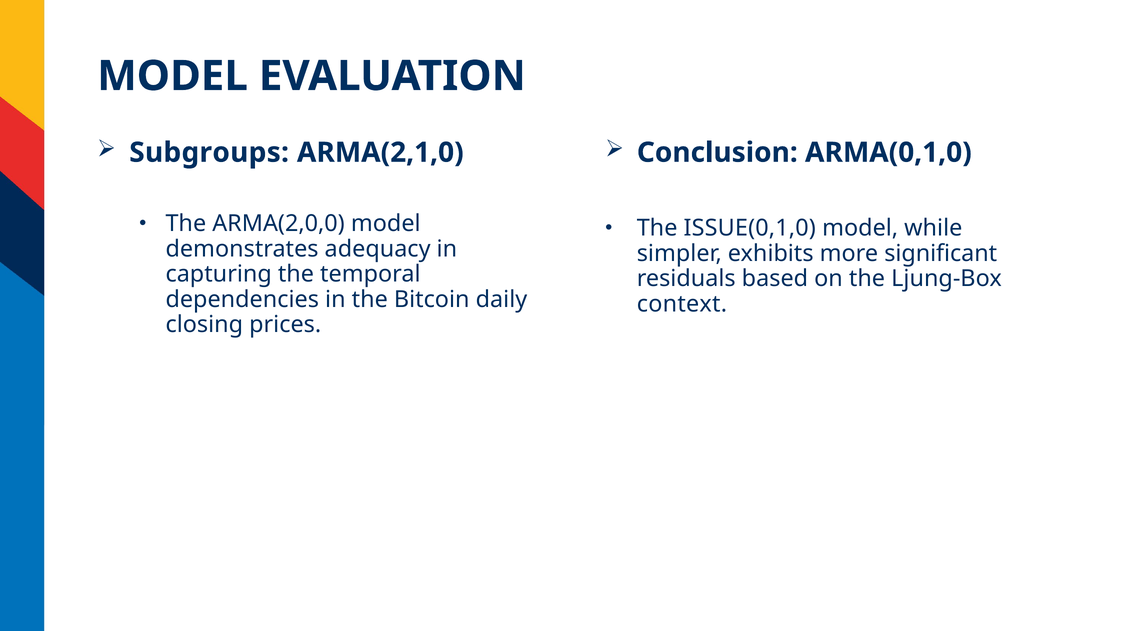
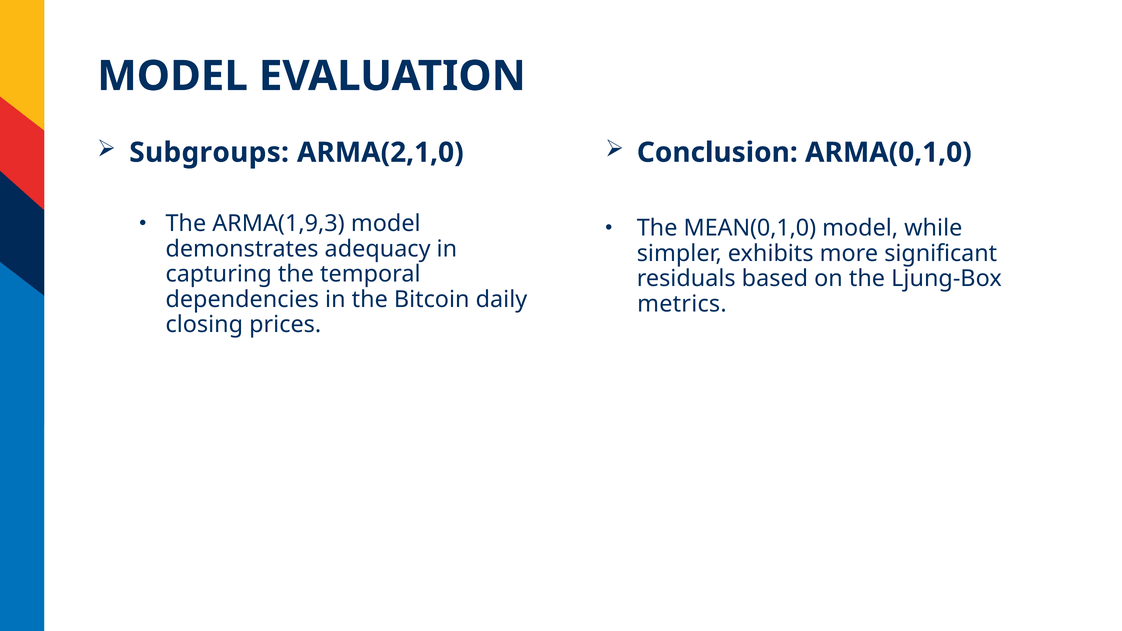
ARMA(2,0,0: ARMA(2,0,0 -> ARMA(1,9,3
ISSUE(0,1,0: ISSUE(0,1,0 -> MEAN(0,1,0
context: context -> metrics
